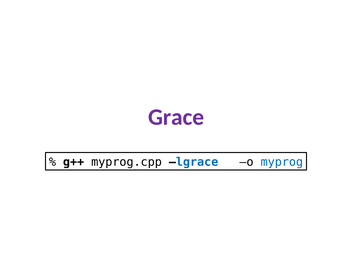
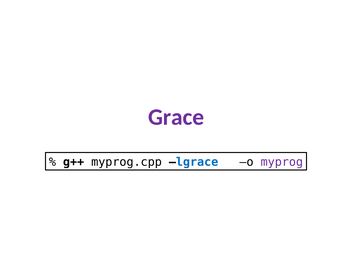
myprog colour: blue -> purple
